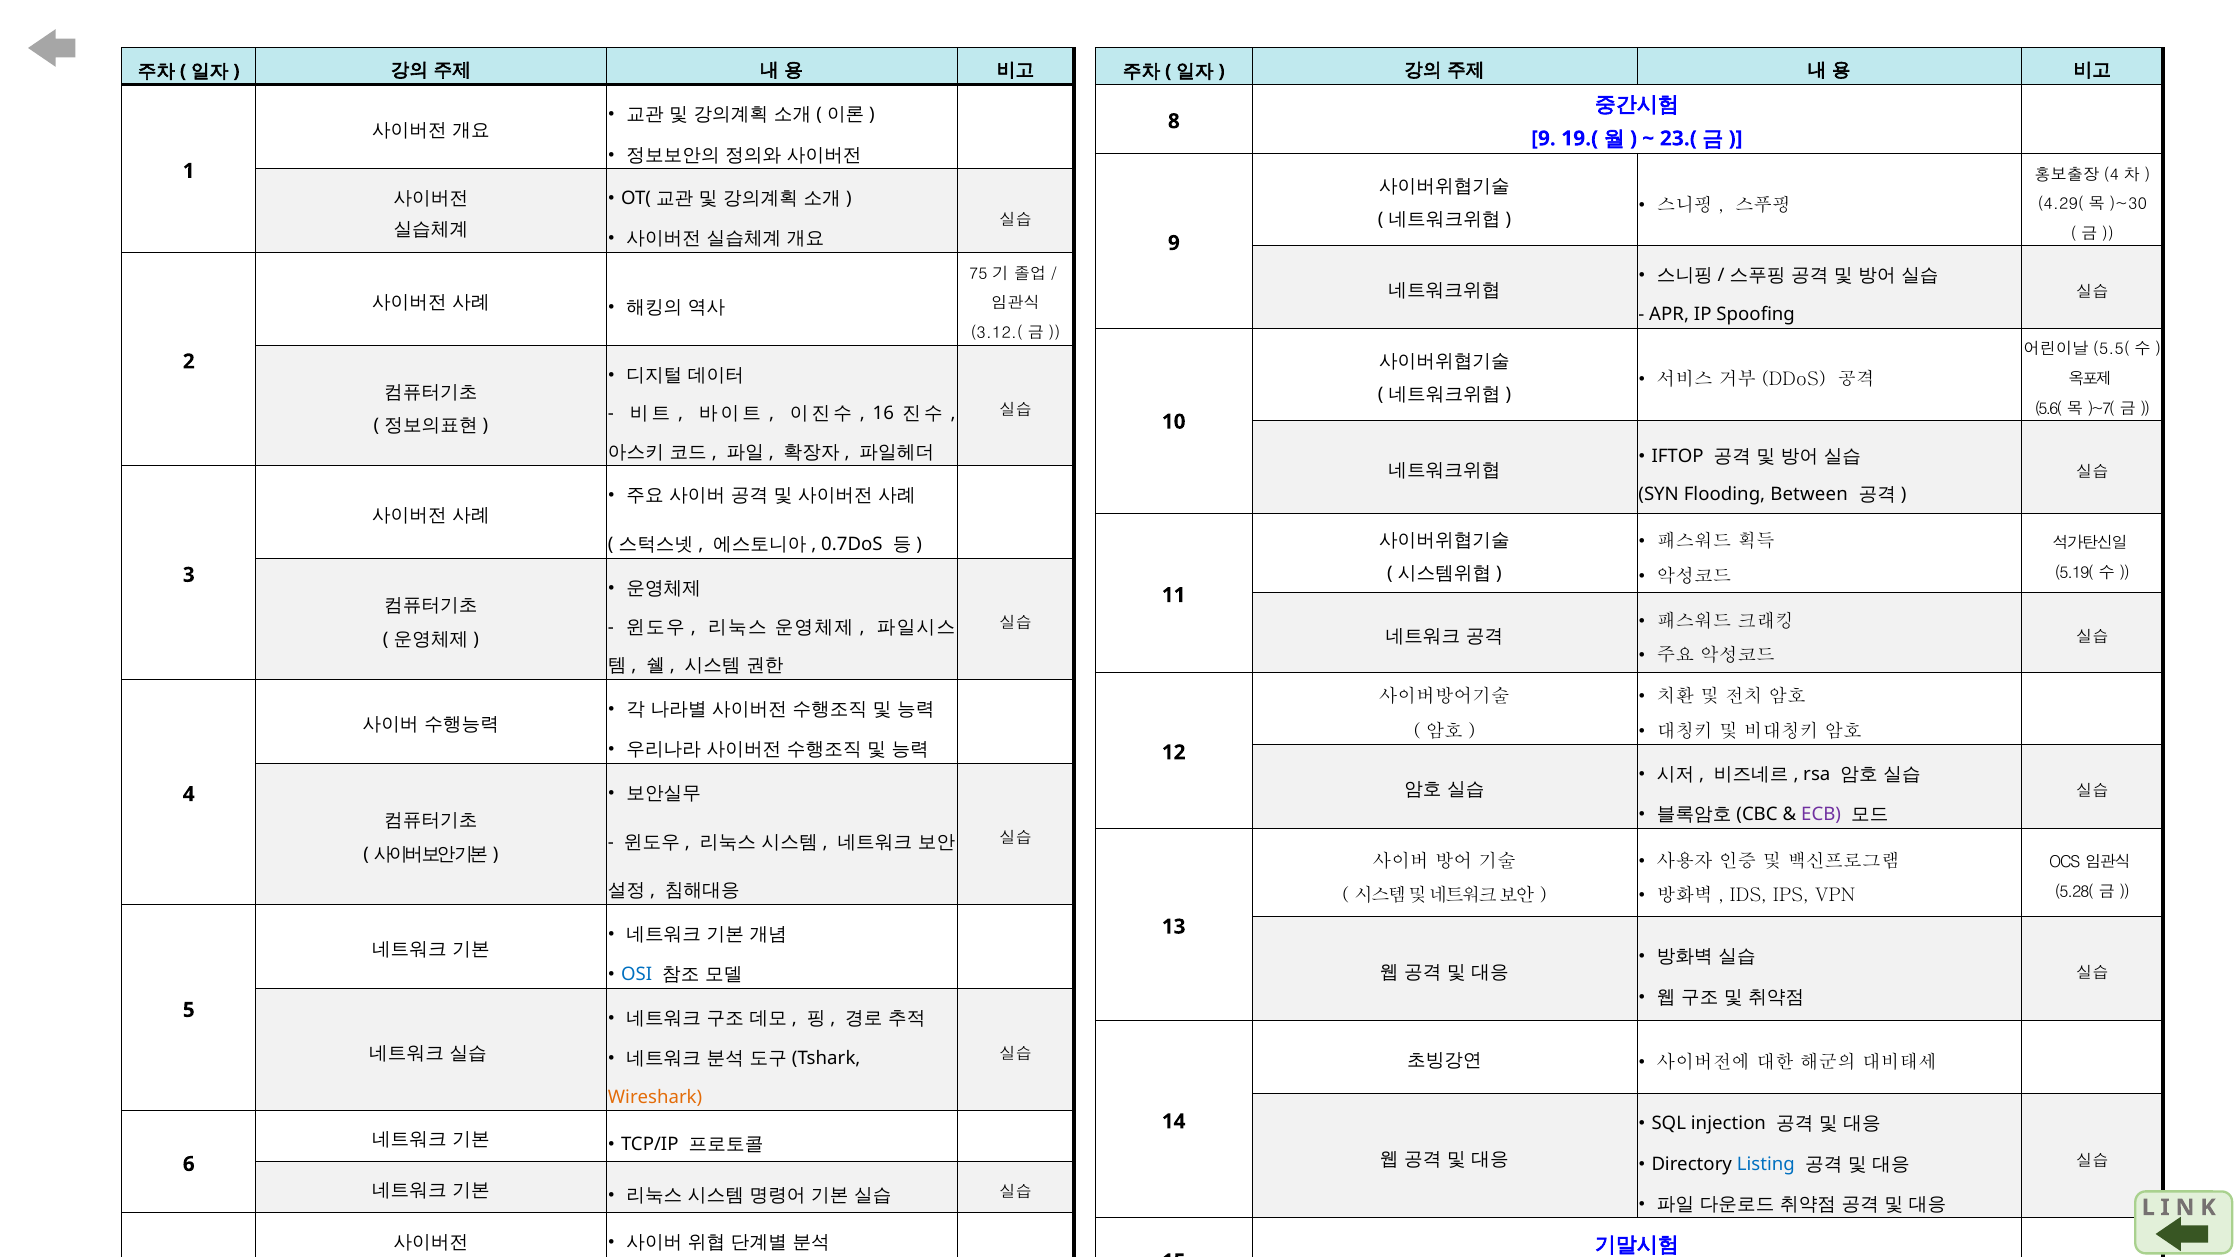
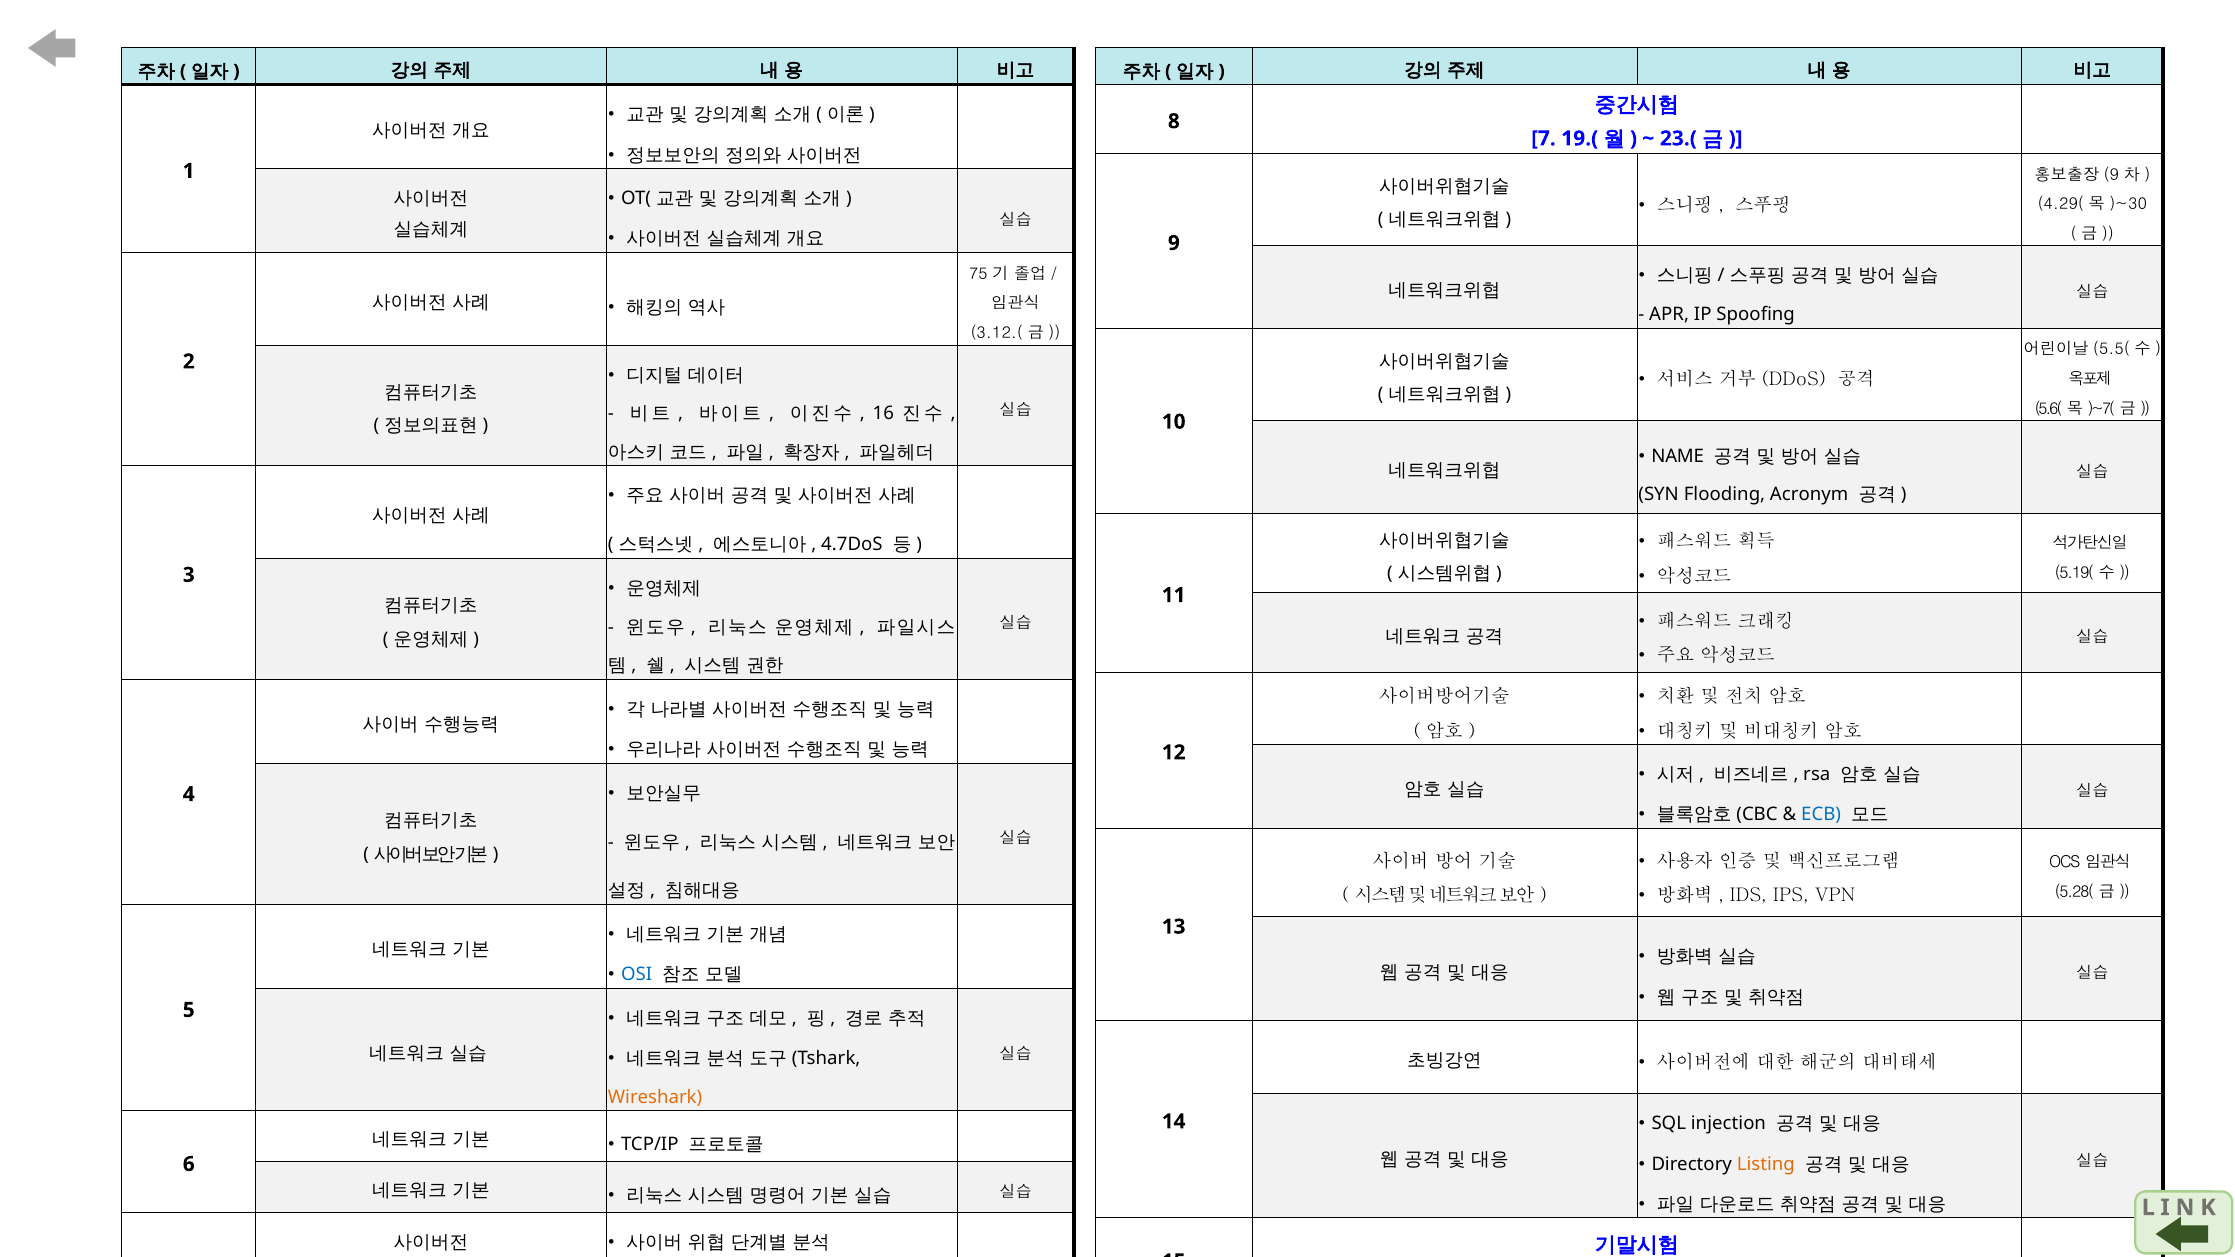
9 at (1543, 139): 9 -> 7
4 at (2111, 175): 4 -> 9
IFTOP: IFTOP -> NAME
Between: Between -> Acronym
0.7DoS: 0.7DoS -> 4.7DoS
ECB colour: purple -> blue
Listing colour: blue -> orange
